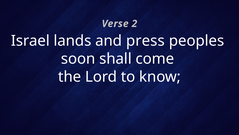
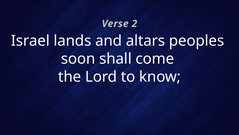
press: press -> altars
